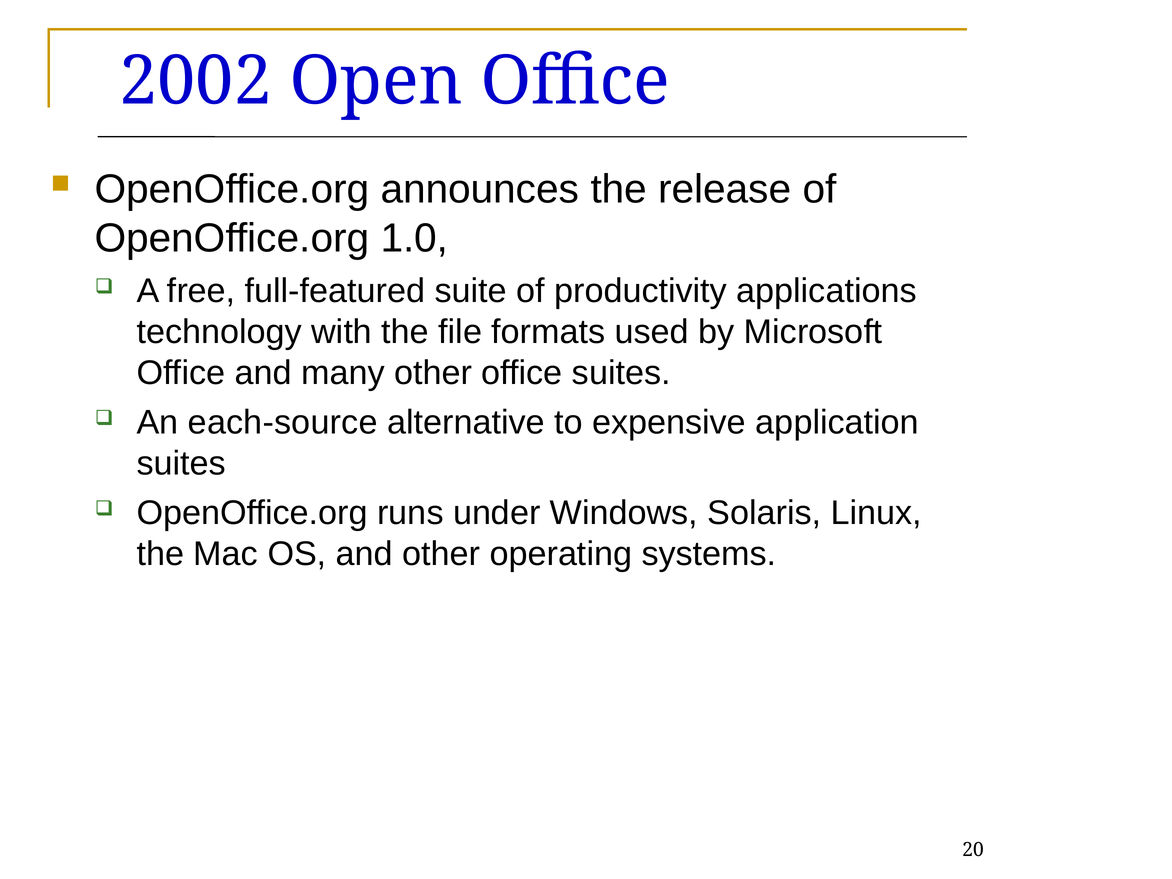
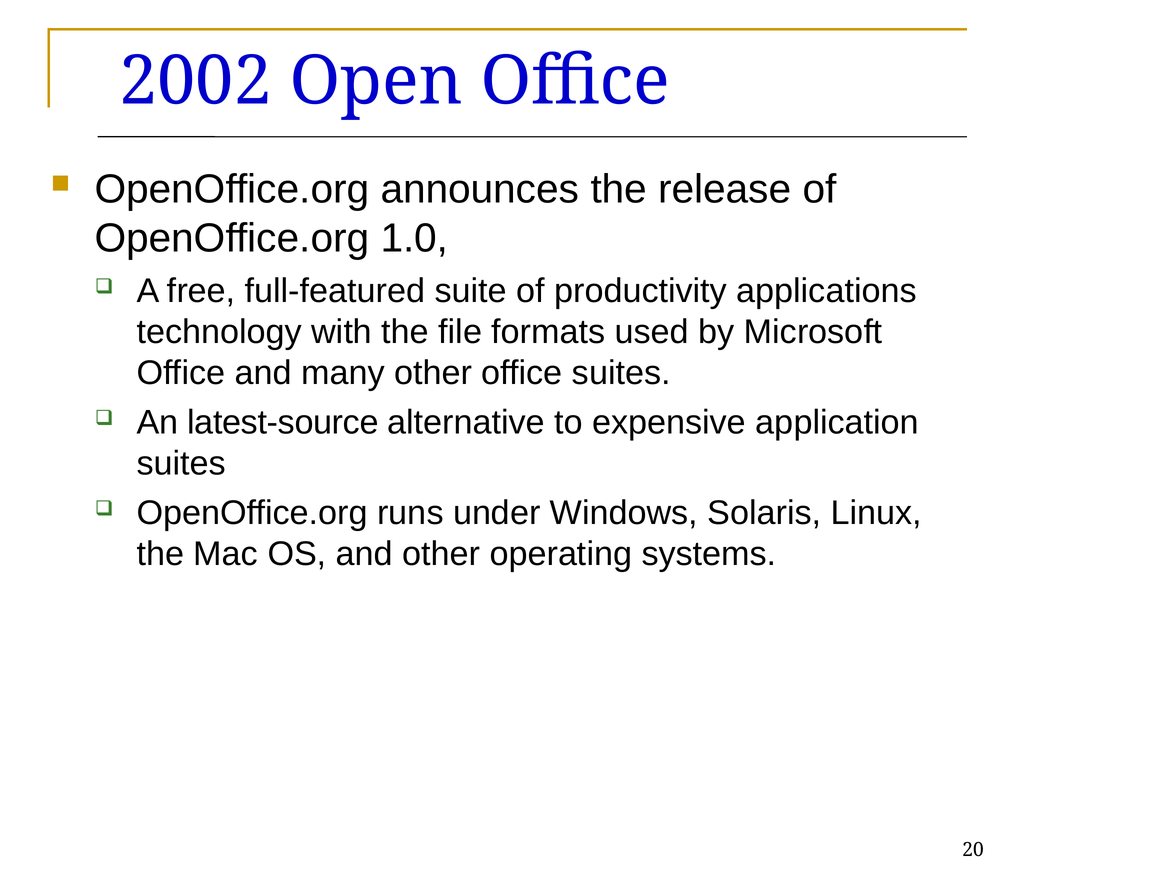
each-source: each-source -> latest-source
